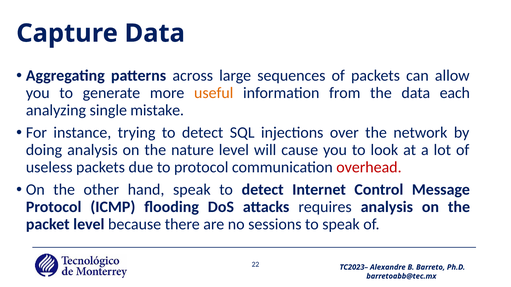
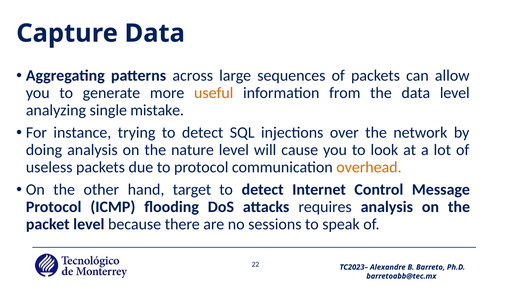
data each: each -> level
overhead colour: red -> orange
hand speak: speak -> target
